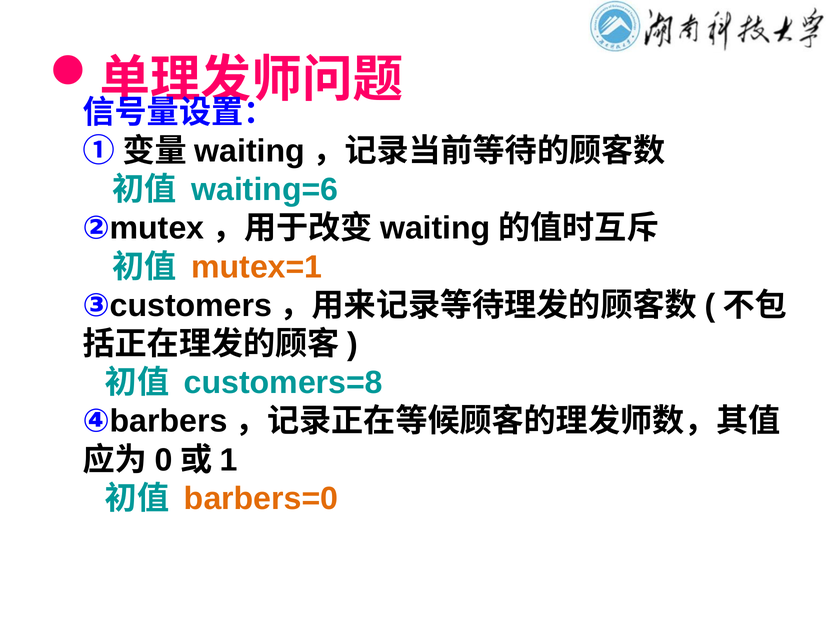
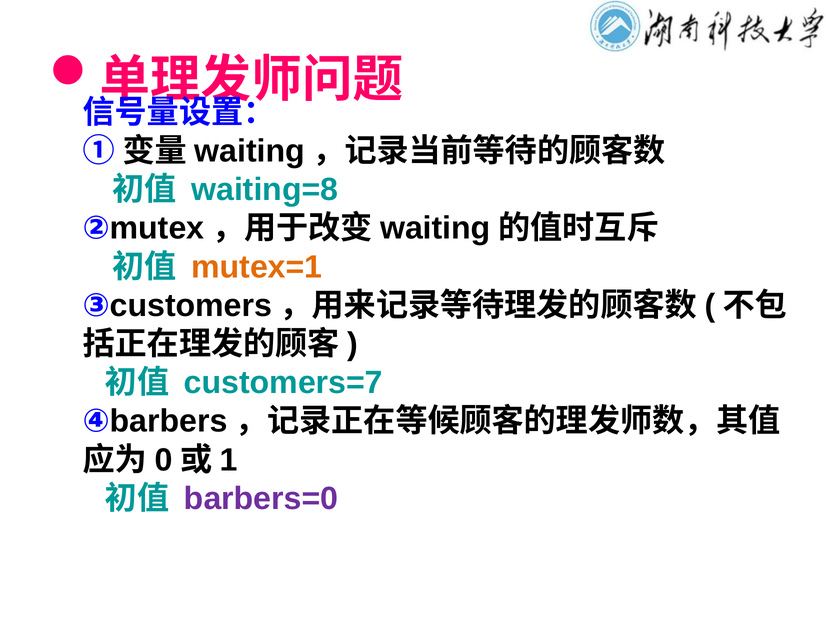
waiting=6: waiting=6 -> waiting=8
customers=8: customers=8 -> customers=7
barbers=0 colour: orange -> purple
